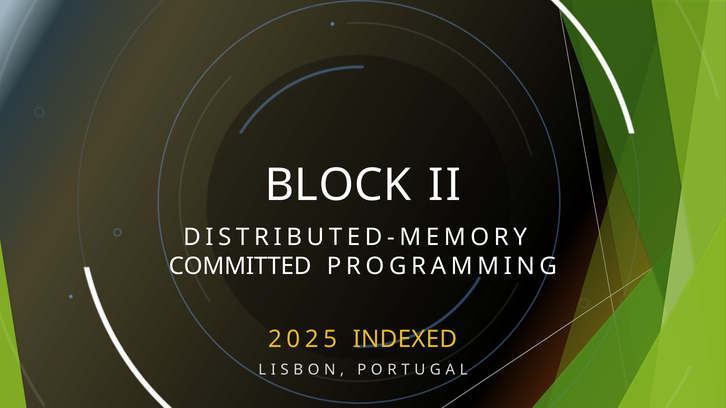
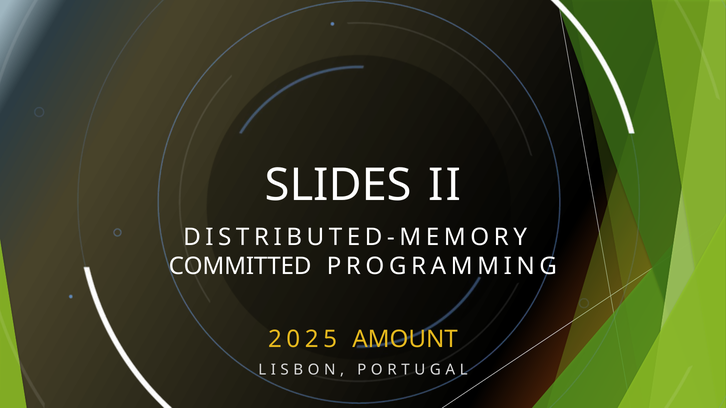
BLOCK: BLOCK -> SLIDES
INDEXED: INDEXED -> AMOUNT
